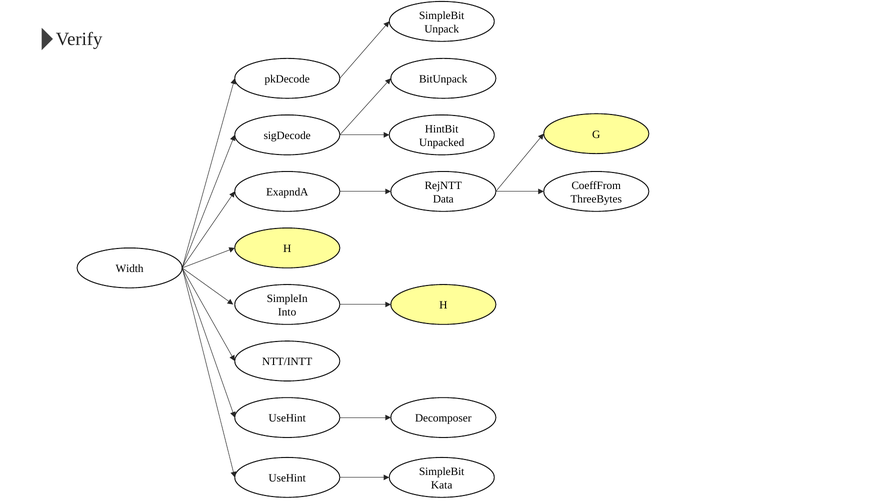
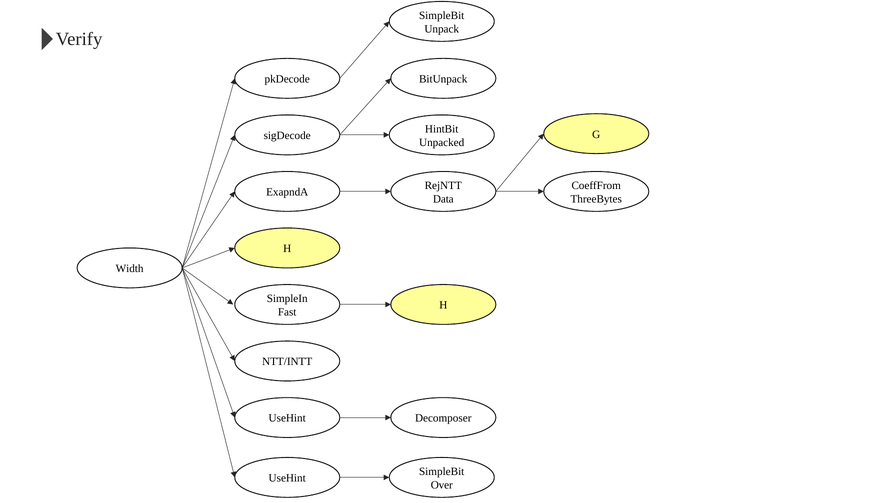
Into: Into -> Fast
Kata: Kata -> Over
